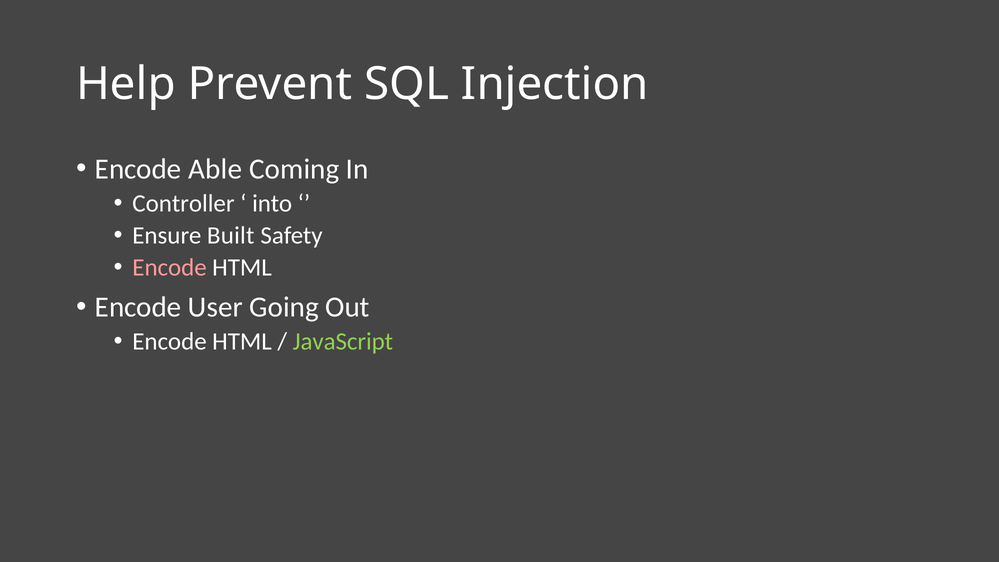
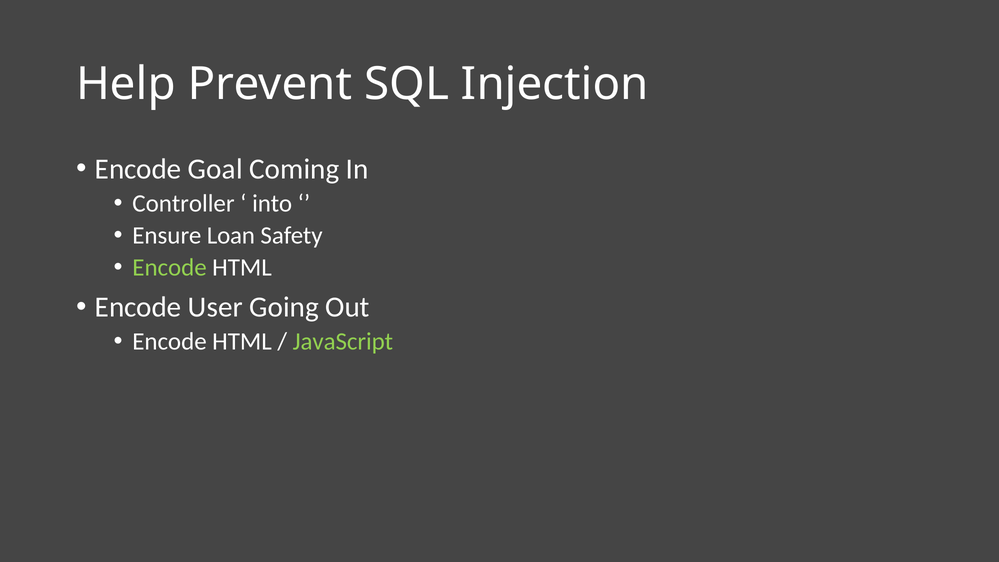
Able: Able -> Goal
Built: Built -> Loan
Encode at (170, 268) colour: pink -> light green
